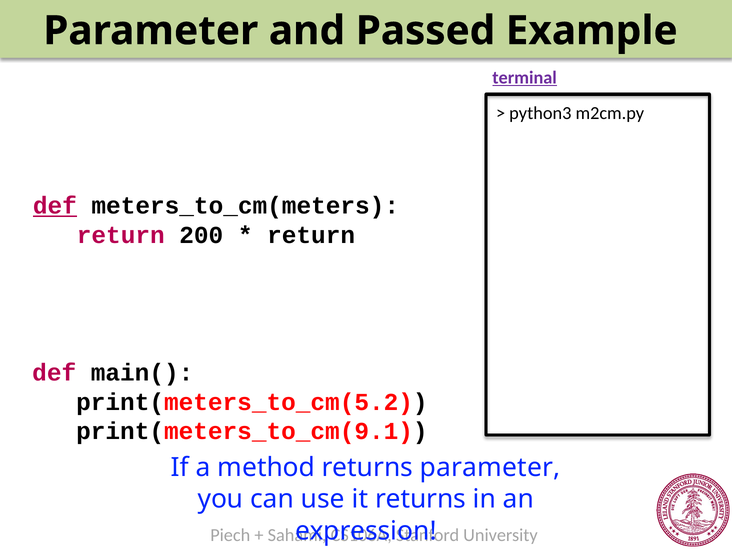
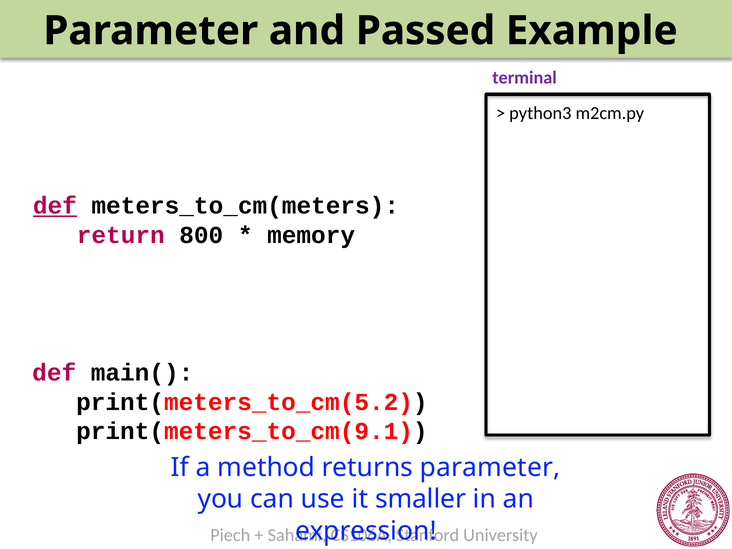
terminal underline: present -> none
200: 200 -> 800
return at (311, 235): return -> memory
it returns: returns -> smaller
